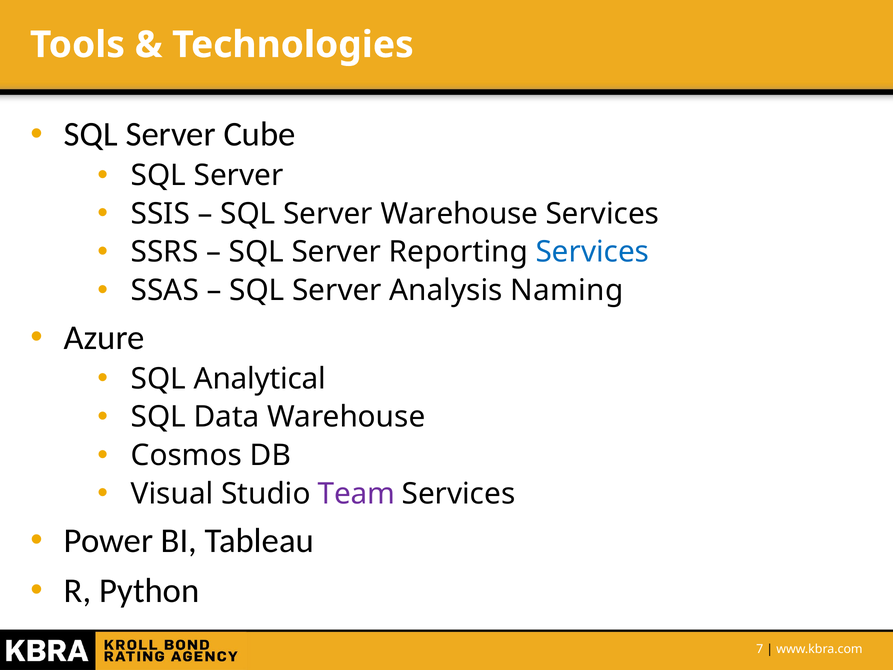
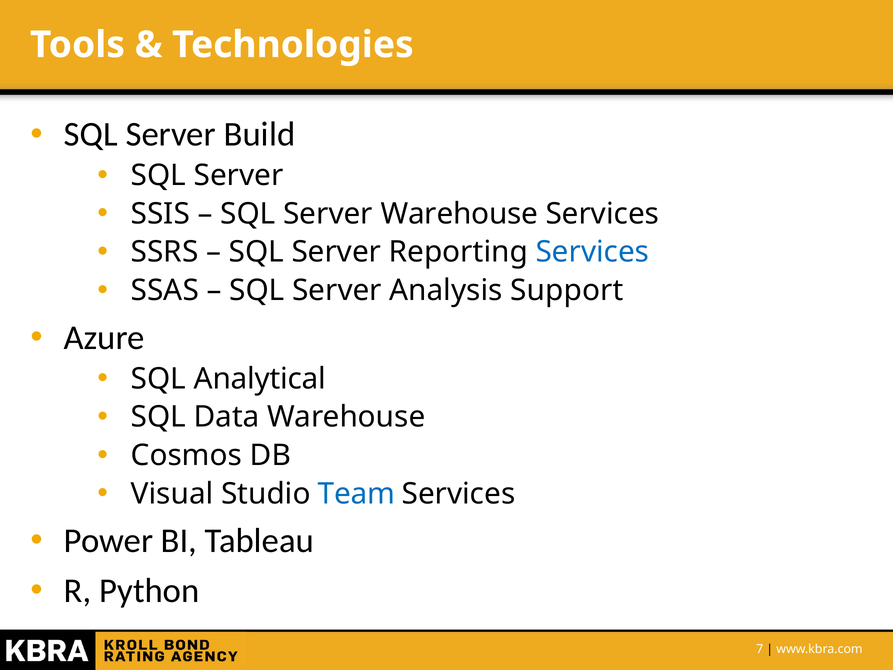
Cube: Cube -> Build
Naming: Naming -> Support
Team colour: purple -> blue
